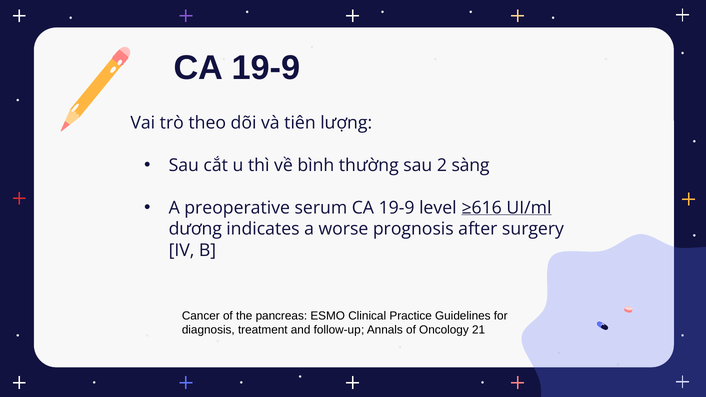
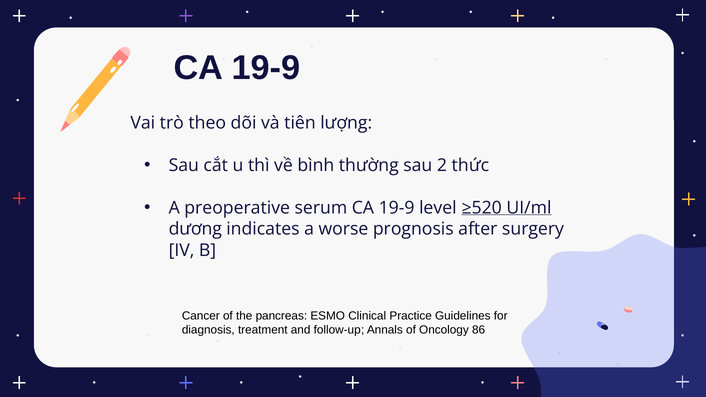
sàng: sàng -> thức
≥616: ≥616 -> ≥520
21: 21 -> 86
